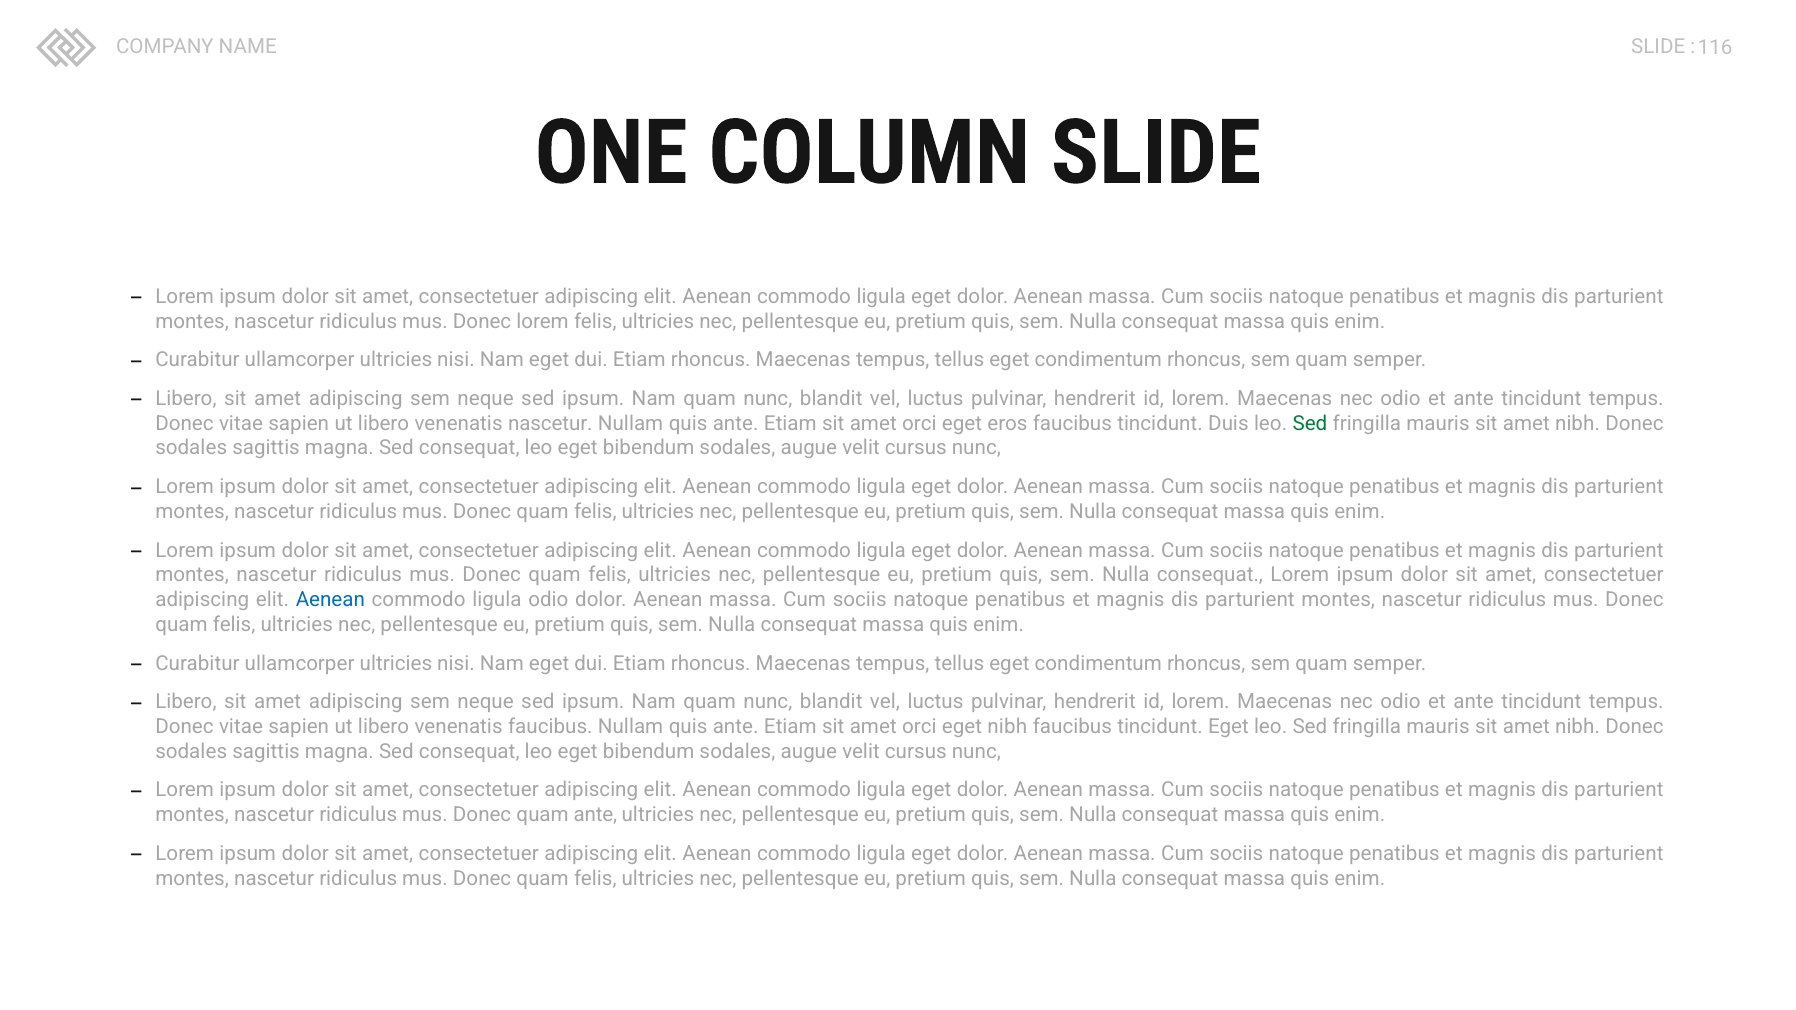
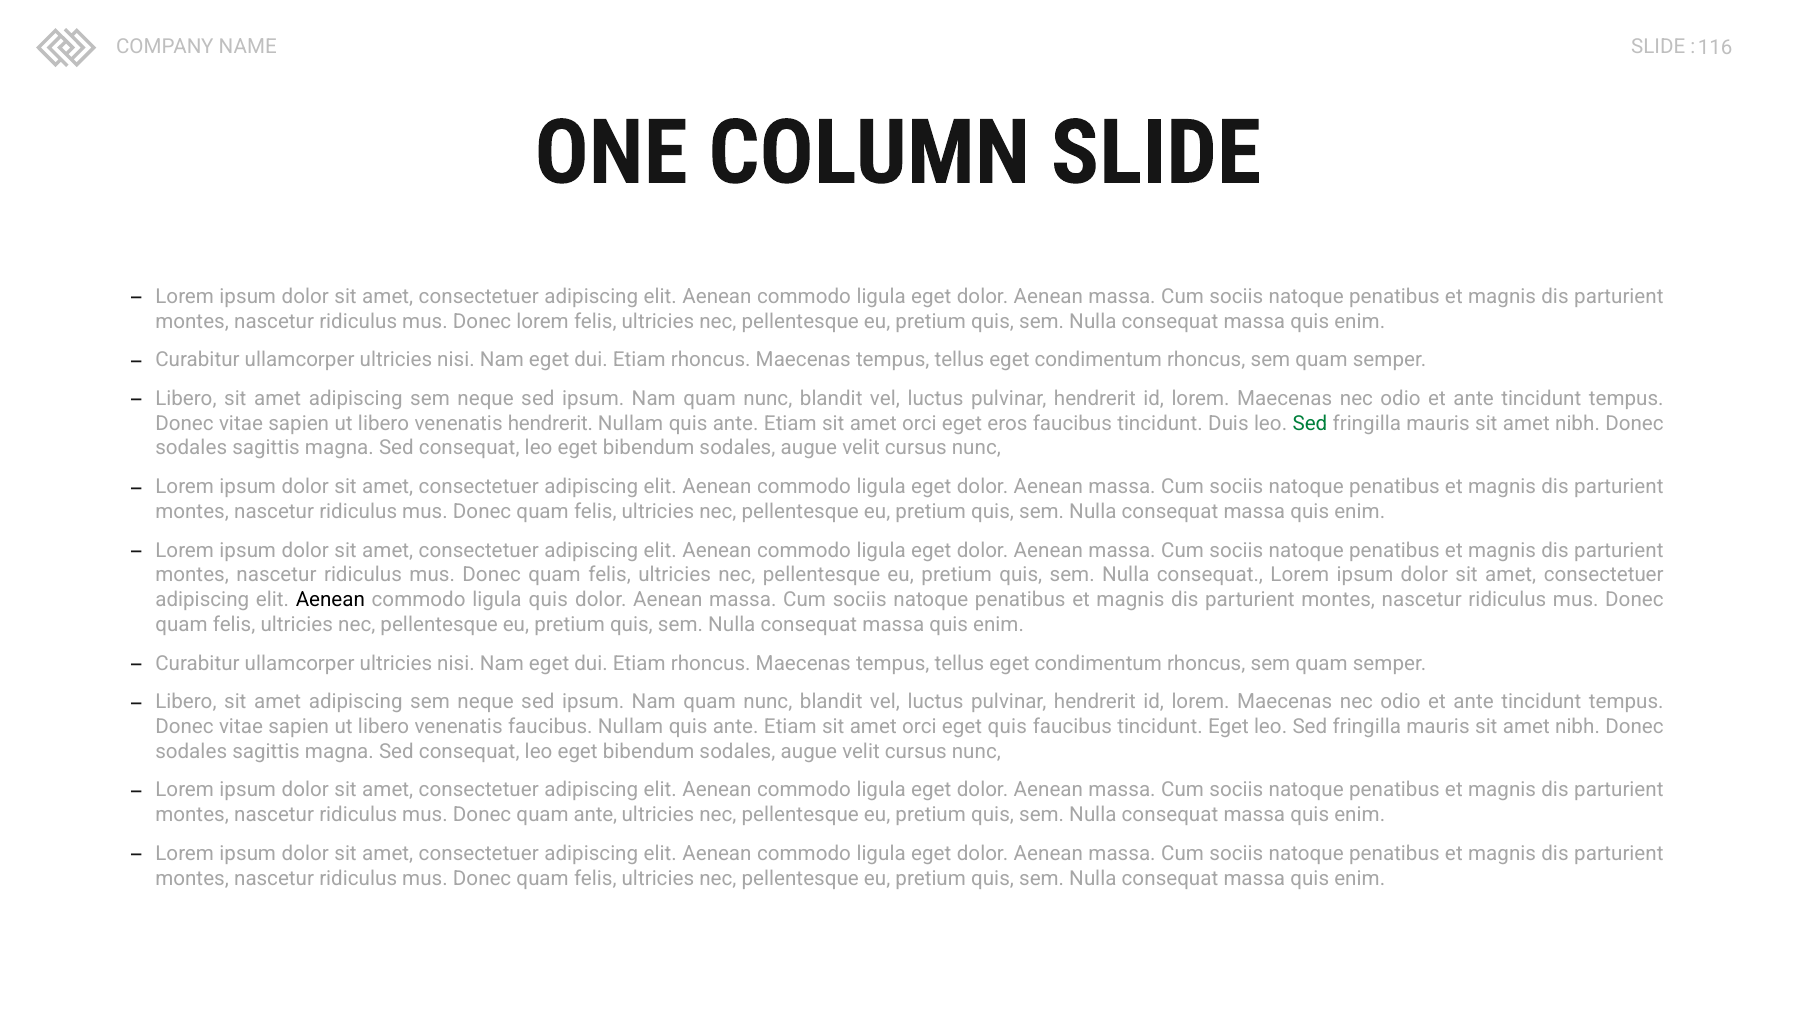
venenatis nascetur: nascetur -> hendrerit
Aenean at (330, 600) colour: blue -> black
ligula odio: odio -> quis
eget nibh: nibh -> quis
